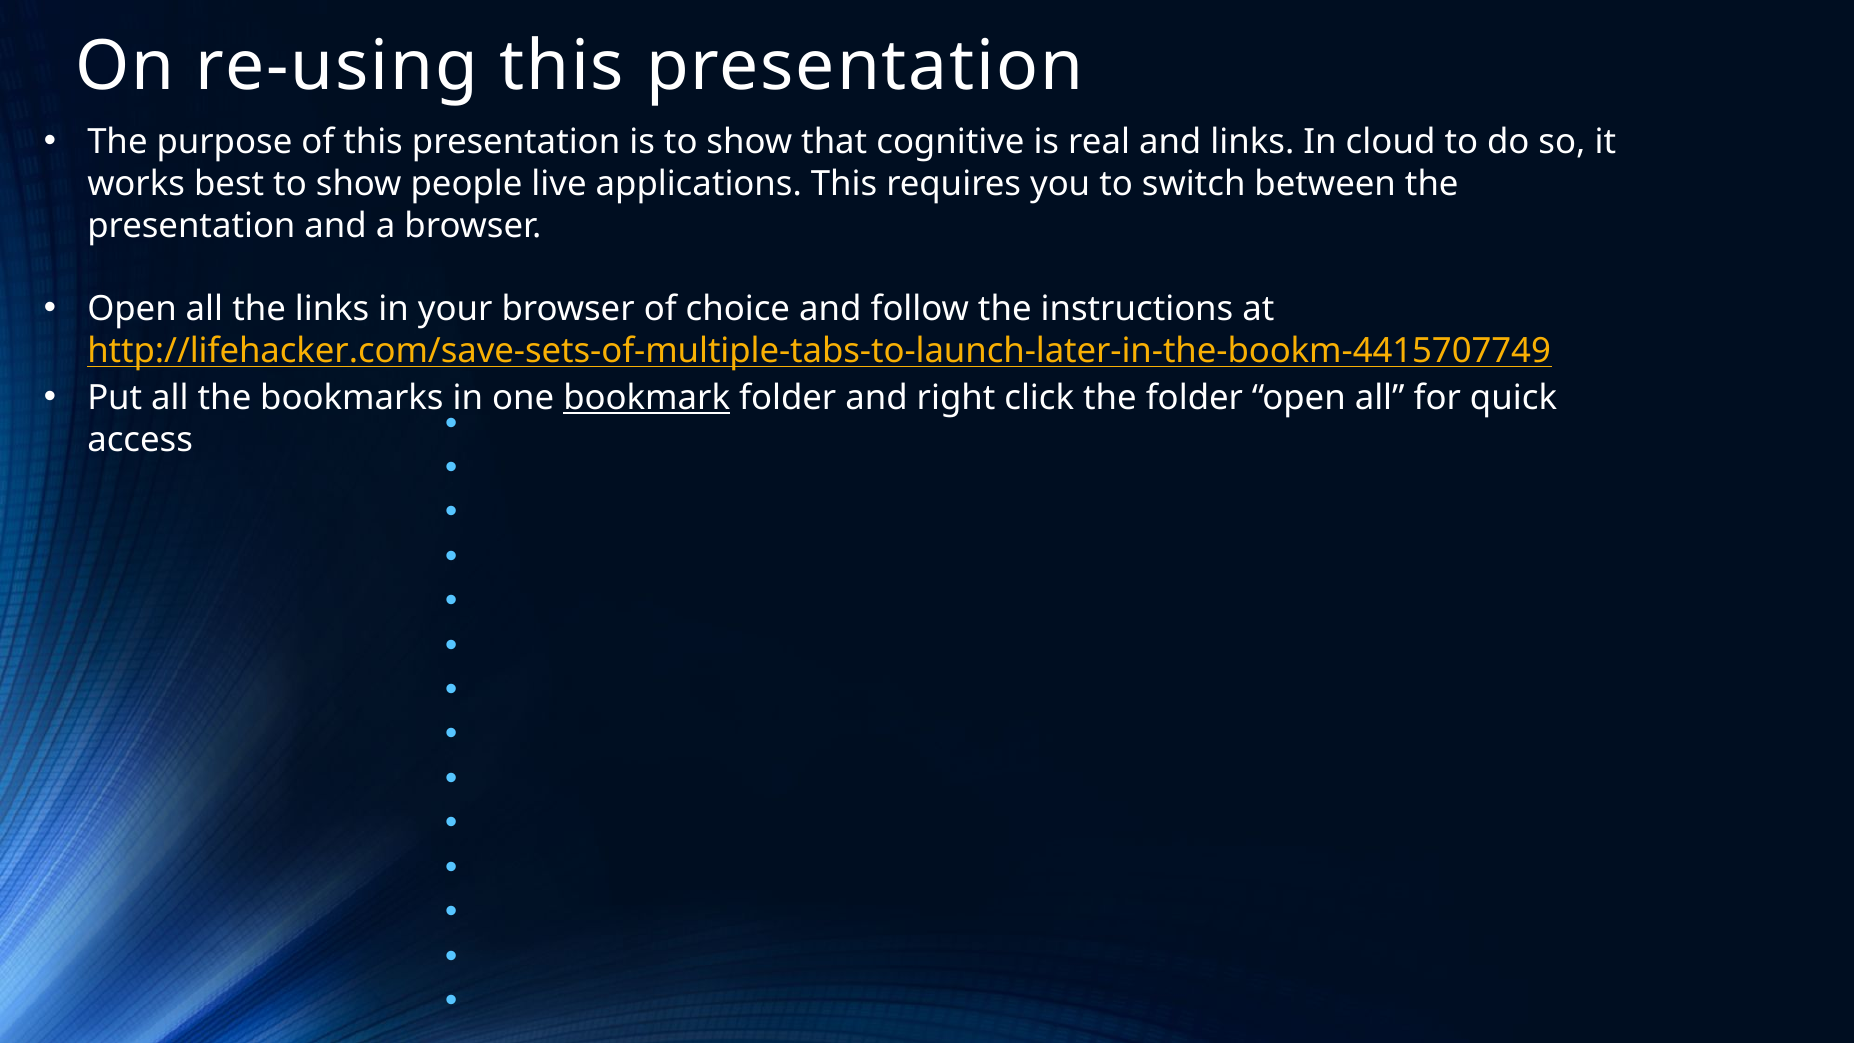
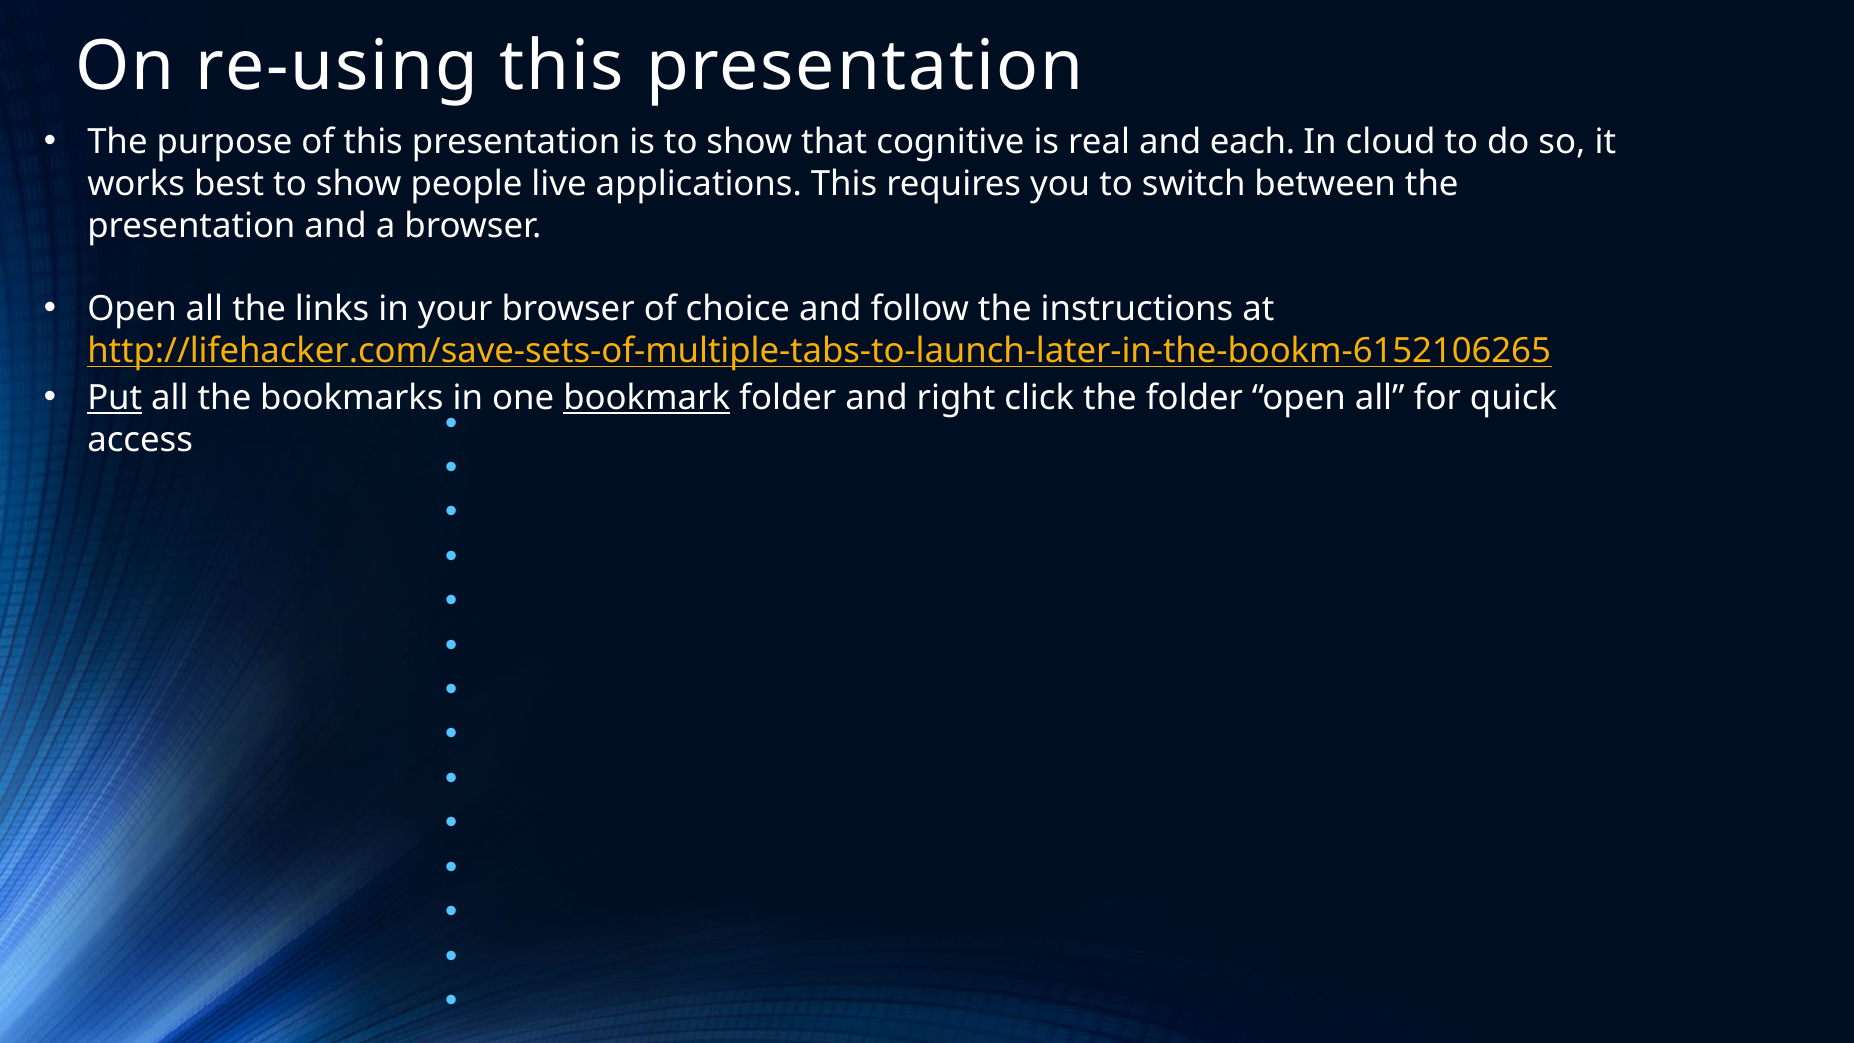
and links: links -> each
http://lifehacker.com/save-sets-of-multiple-tabs-to-launch-later-in-the-bookm-4415707749: http://lifehacker.com/save-sets-of-multiple-tabs-to-launch-later-in-the-bookm-4415707749 -> http://lifehacker.com/save-sets-of-multiple-tabs-to-launch-later-in-the-bookm-6152106265
Put underline: none -> present
